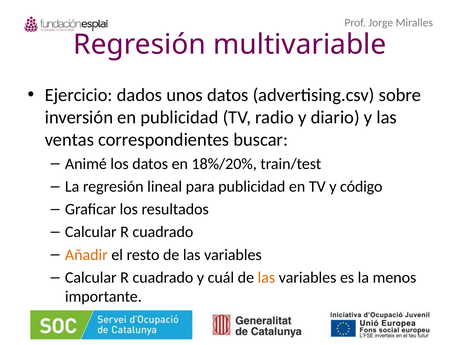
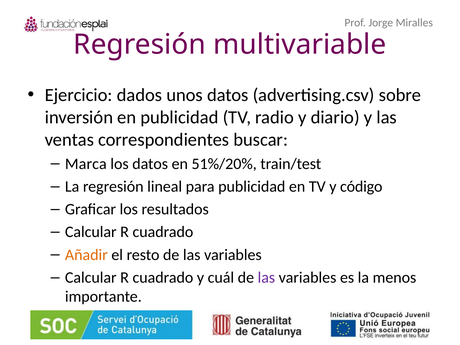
Animé: Animé -> Marca
18%/20%: 18%/20% -> 51%/20%
las at (266, 278) colour: orange -> purple
